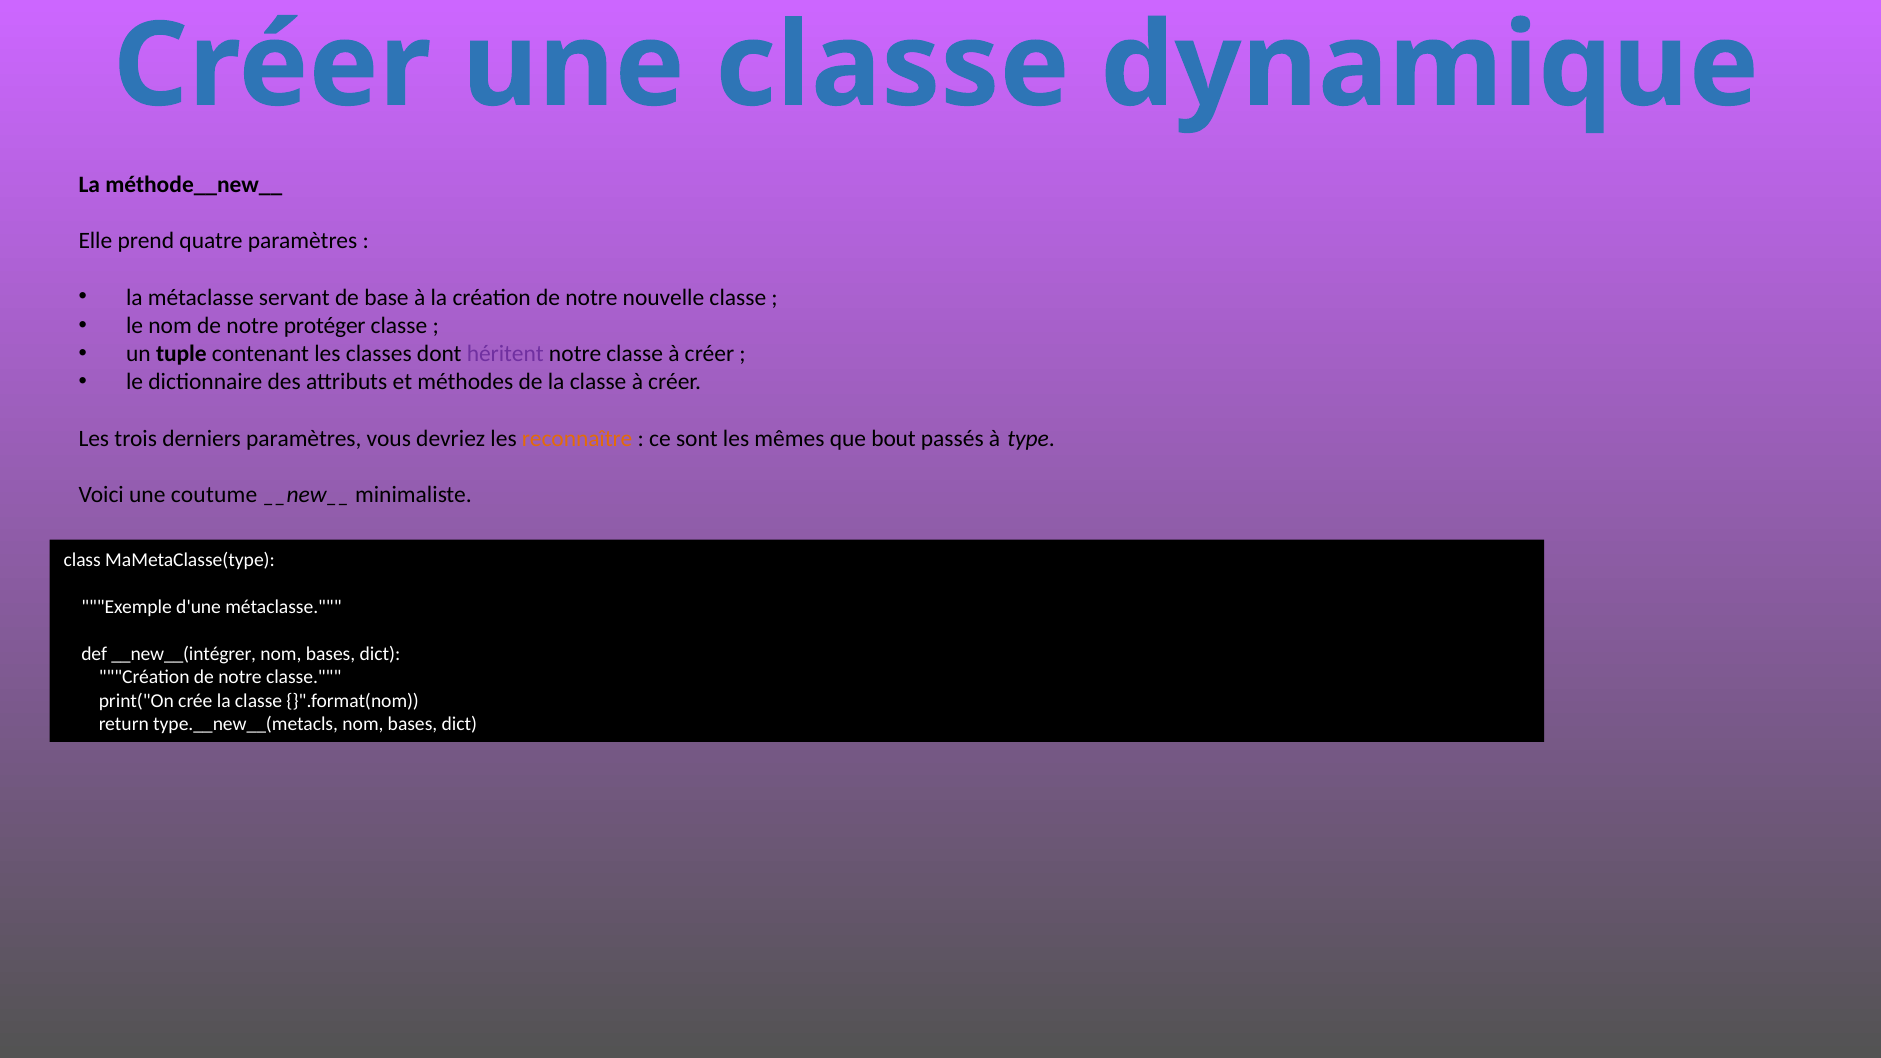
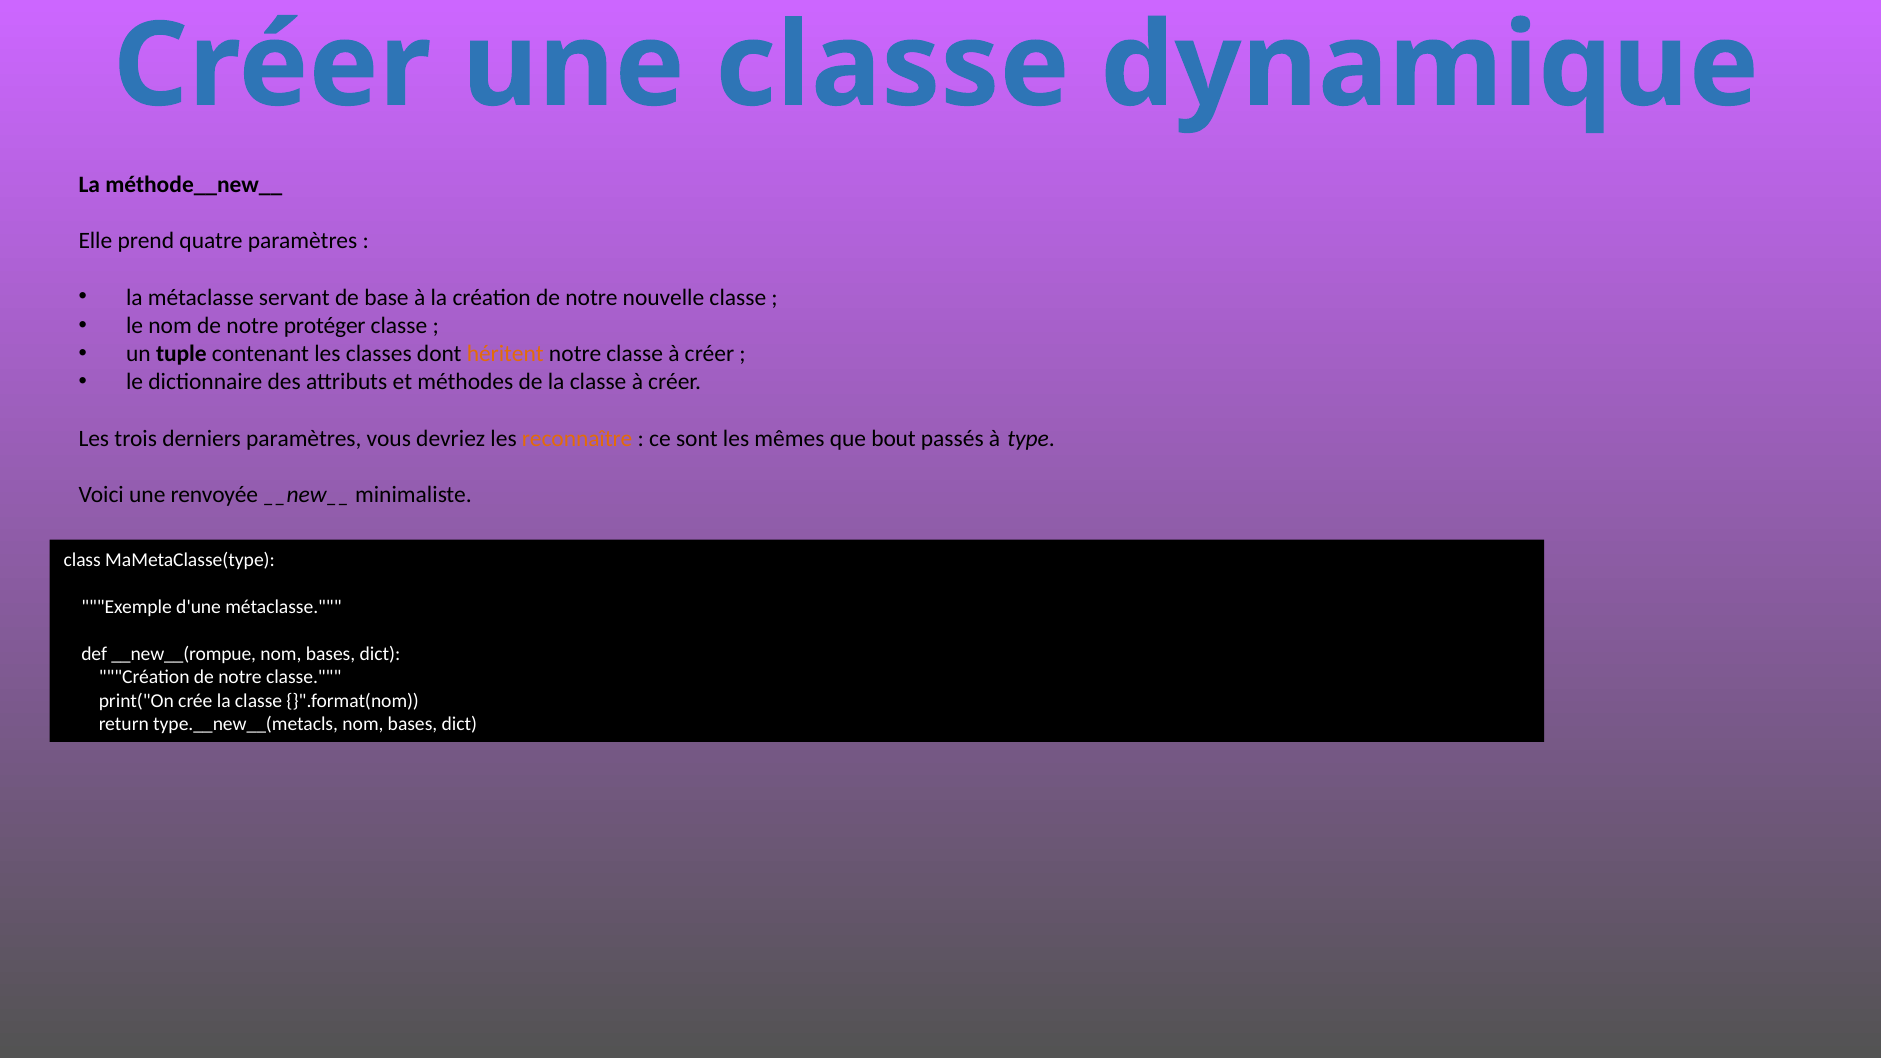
héritent colour: purple -> orange
coutume: coutume -> renvoyée
__new__(intégrer: __new__(intégrer -> __new__(rompue
